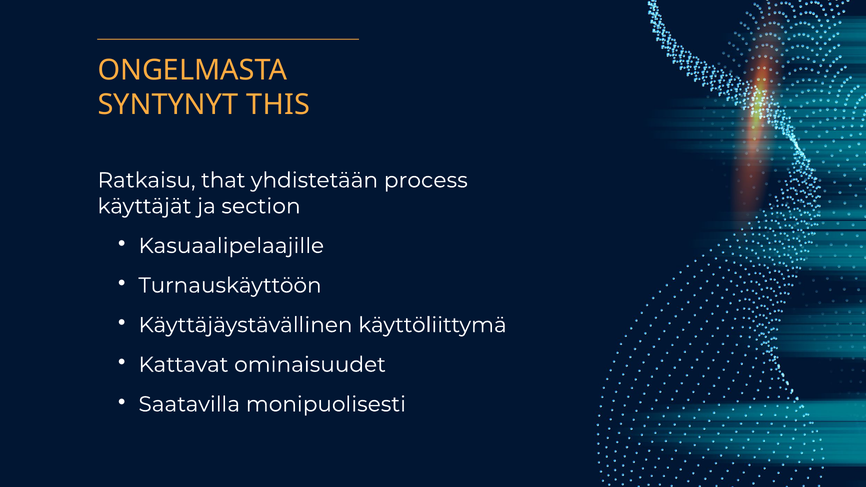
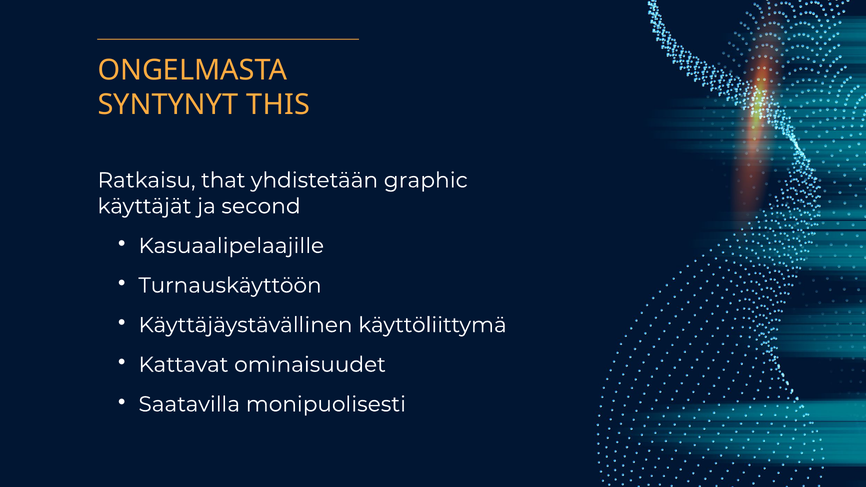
process: process -> graphic
section: section -> second
